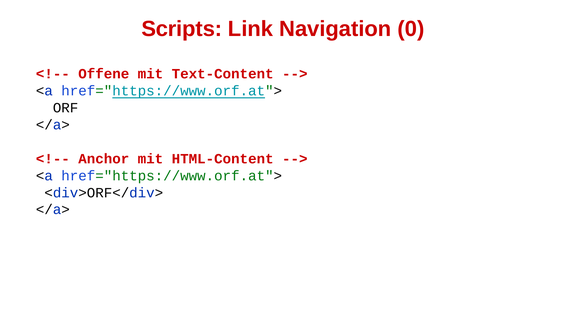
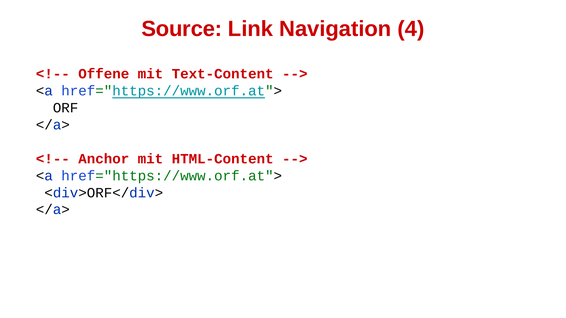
Scripts: Scripts -> Source
0: 0 -> 4
